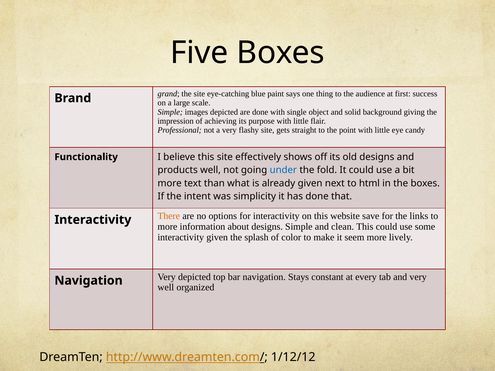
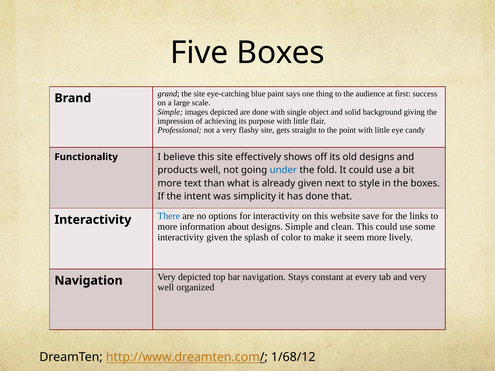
html: html -> style
There colour: orange -> blue
1/12/12: 1/12/12 -> 1/68/12
